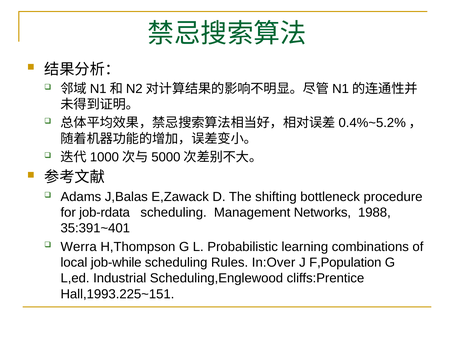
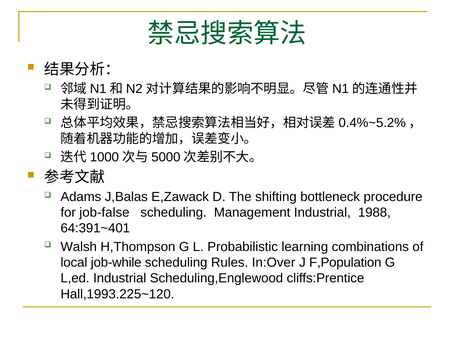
job-rdata: job-rdata -> job-false
Management Networks: Networks -> Industrial
35:391~401: 35:391~401 -> 64:391~401
Werra: Werra -> Walsh
Hall,1993.225~151: Hall,1993.225~151 -> Hall,1993.225~120
